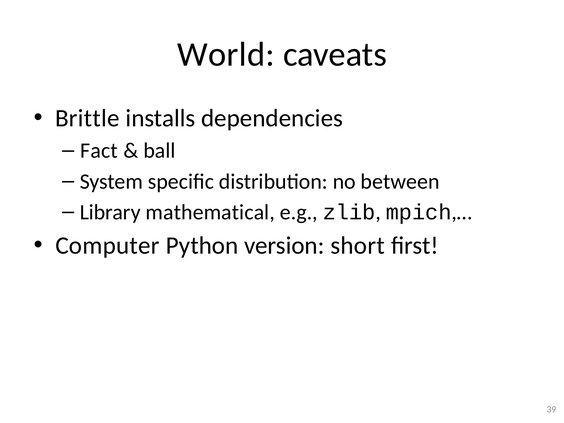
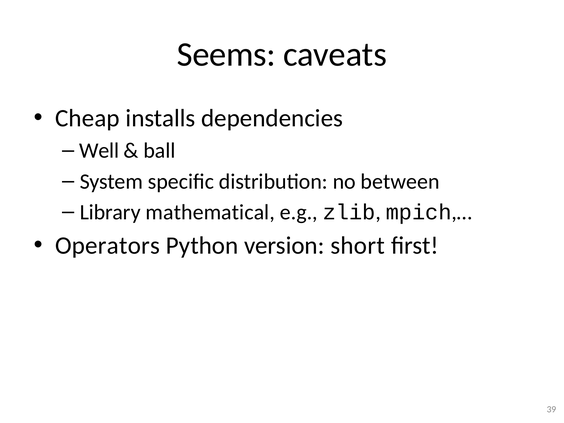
World: World -> Seems
Brittle: Brittle -> Cheap
Fact: Fact -> Well
Computer: Computer -> Operators
